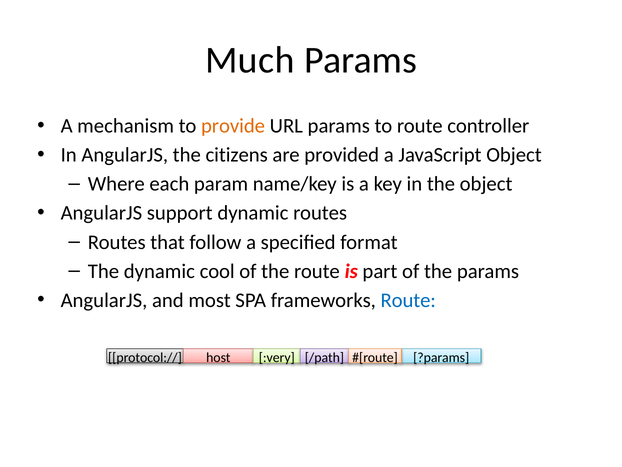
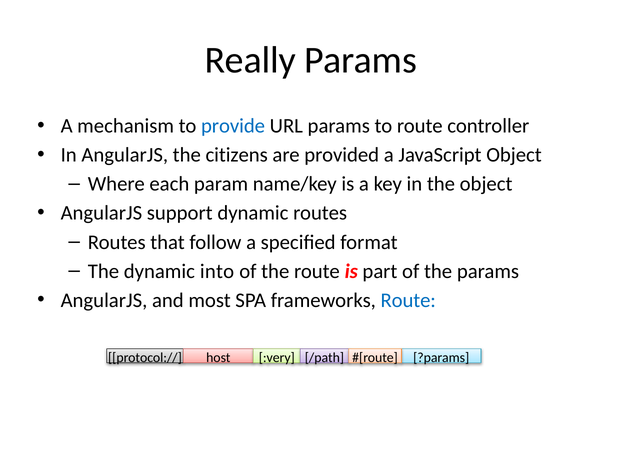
Much: Much -> Really
provide colour: orange -> blue
cool: cool -> into
